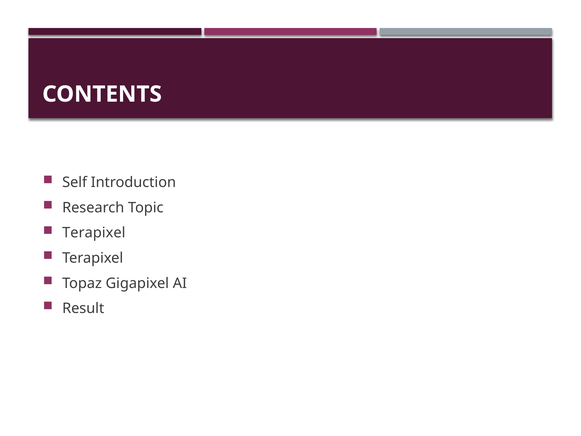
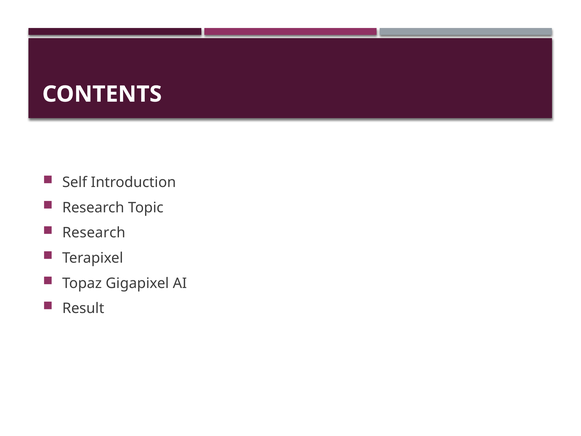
Terapixel at (94, 233): Terapixel -> Research
